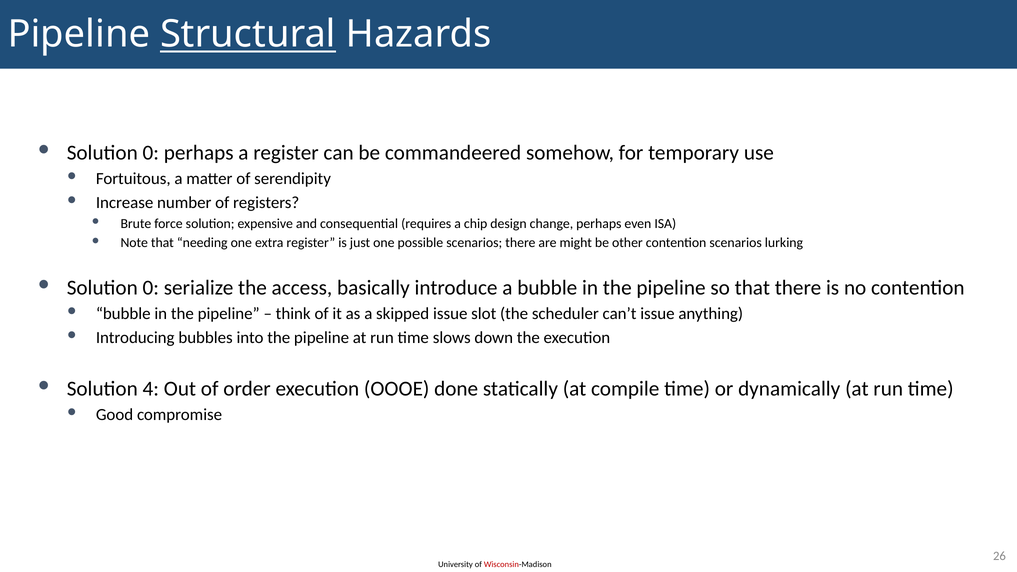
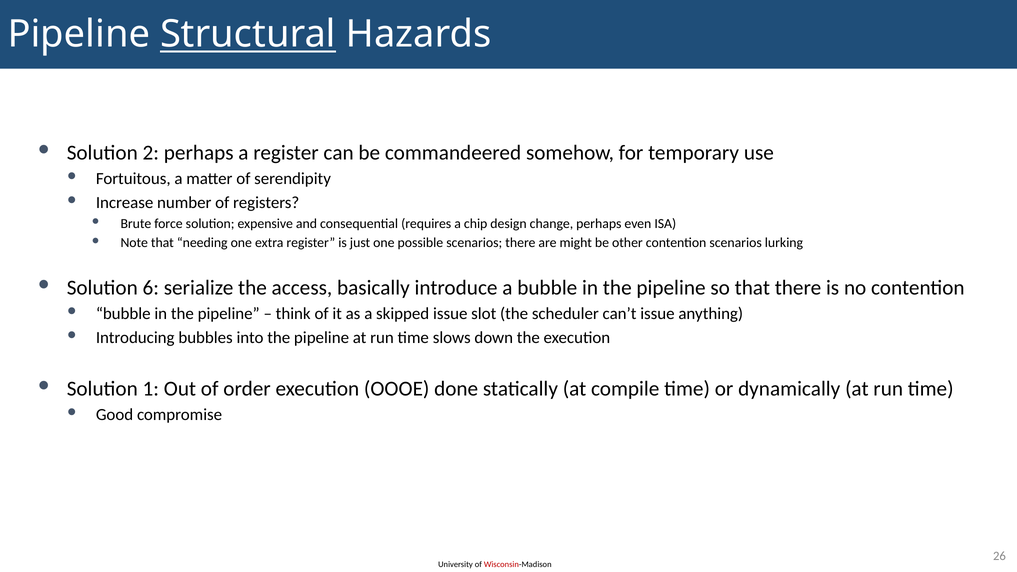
0 at (151, 153): 0 -> 2
0 at (151, 288): 0 -> 6
4: 4 -> 1
